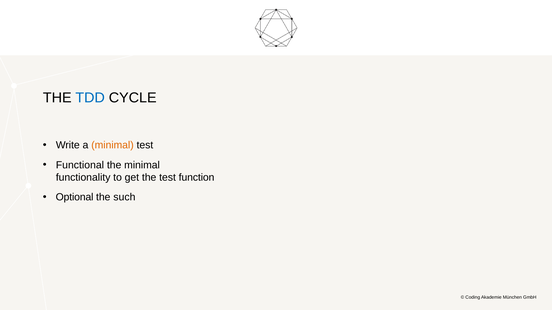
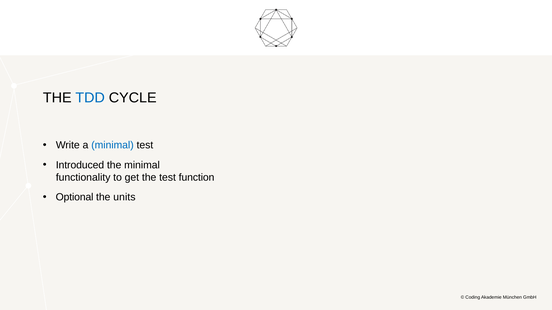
minimal at (112, 145) colour: orange -> blue
Functional: Functional -> Introduced
such: such -> units
